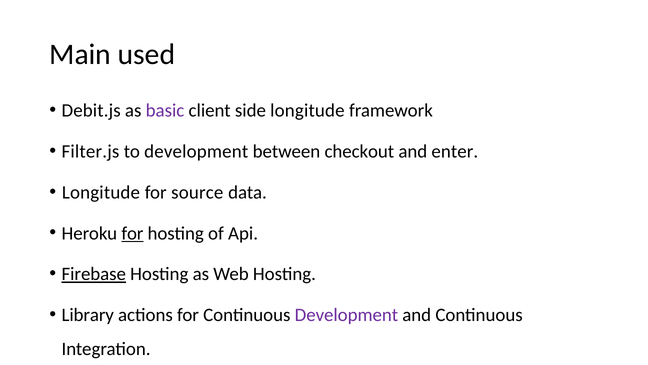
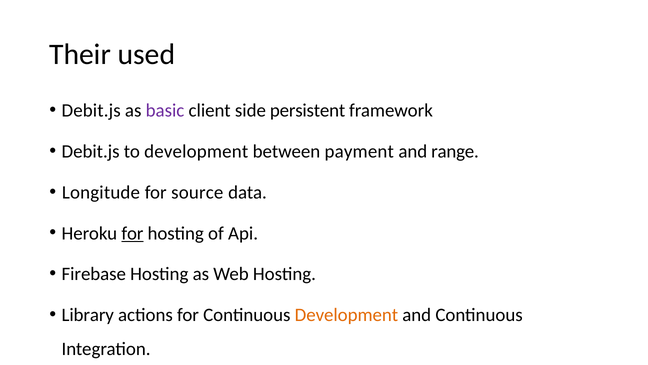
Main: Main -> Their
side longitude: longitude -> persistent
Filter.js at (90, 151): Filter.js -> Debit.js
checkout: checkout -> payment
enter: enter -> range
Firebase underline: present -> none
Development at (346, 315) colour: purple -> orange
